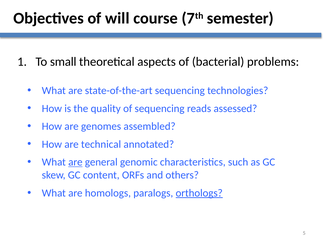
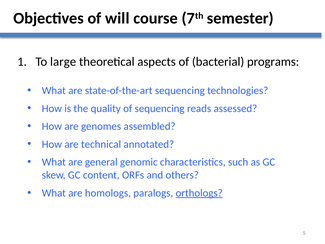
small: small -> large
problems: problems -> programs
are at (75, 162) underline: present -> none
